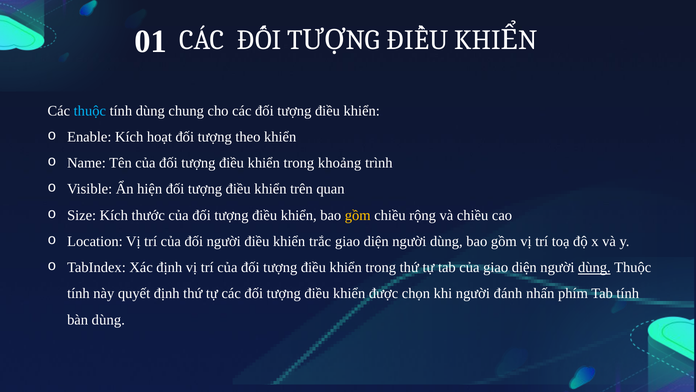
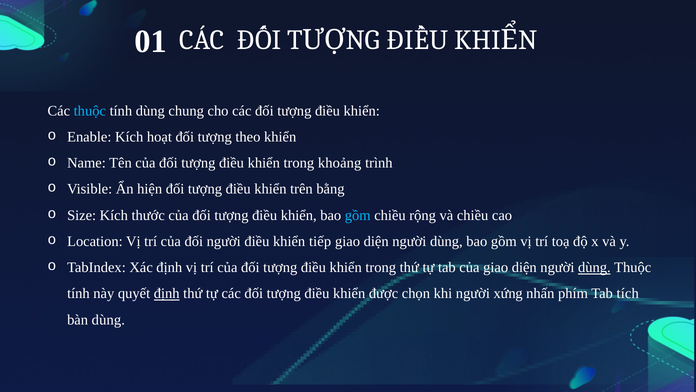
quan: quan -> bằng
gồm at (358, 215) colour: yellow -> light blue
trắc: trắc -> tiếp
định at (167, 293) underline: none -> present
đánh: đánh -> xứng
Tab tính: tính -> tích
